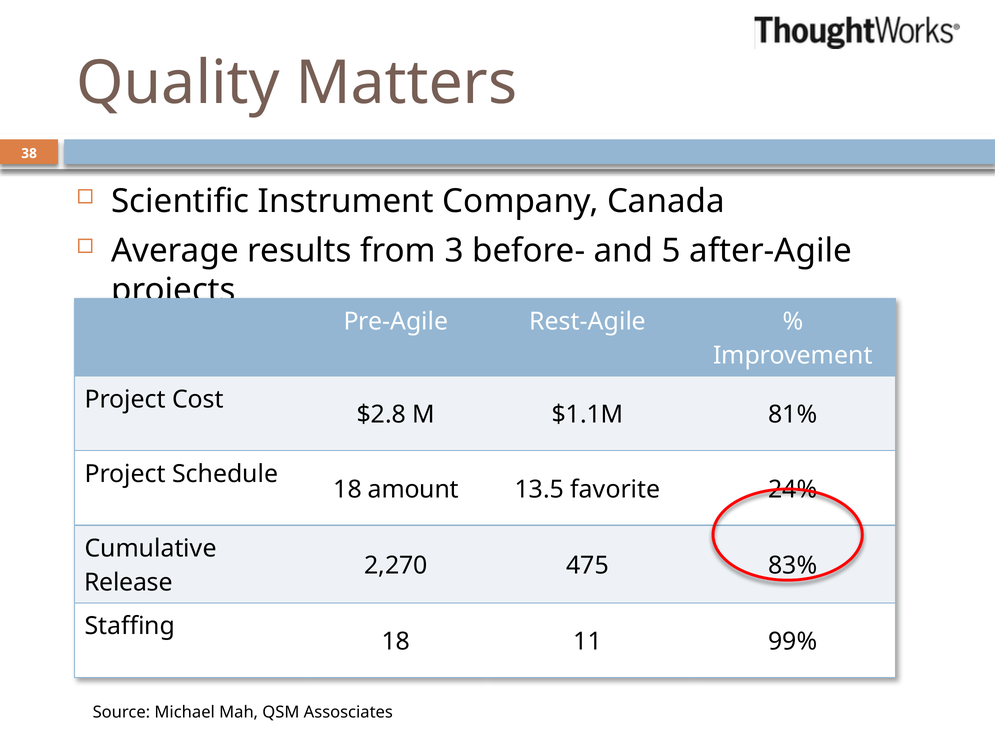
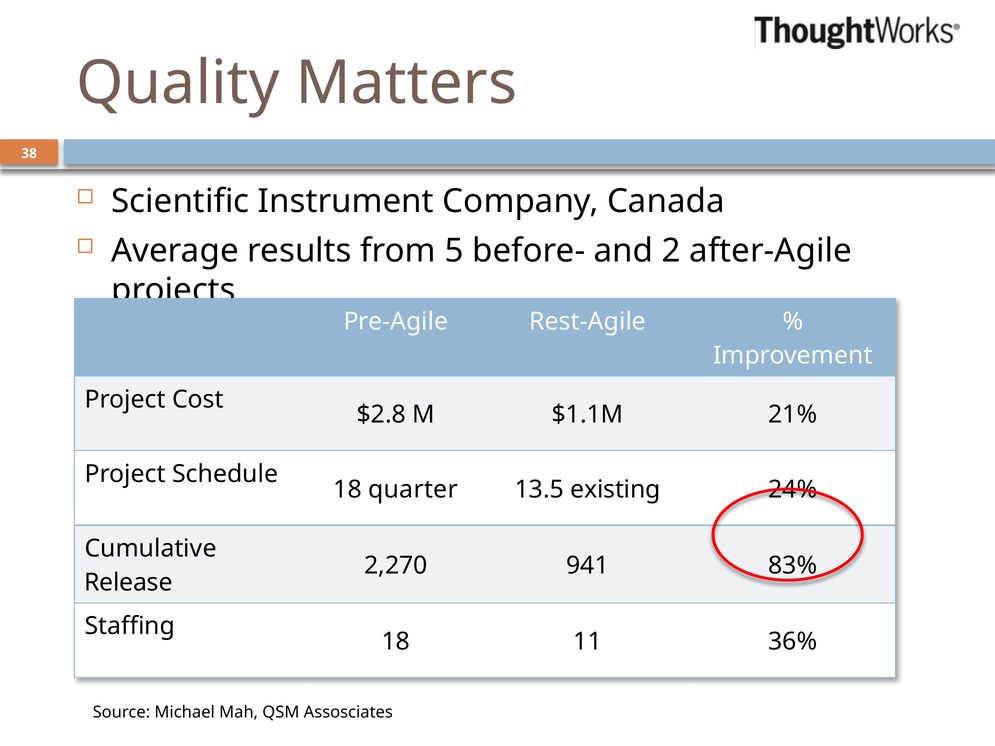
3: 3 -> 5
5: 5 -> 2
81%: 81% -> 21%
amount: amount -> quarter
favorite: favorite -> existing
475: 475 -> 941
99%: 99% -> 36%
